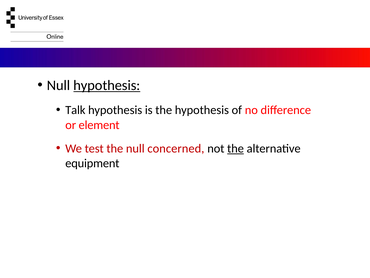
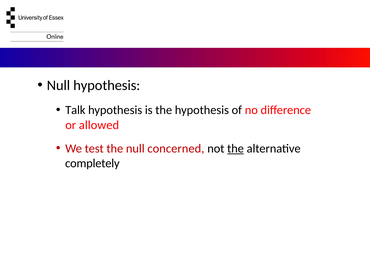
hypothesis at (107, 85) underline: present -> none
element: element -> allowed
equipment: equipment -> completely
